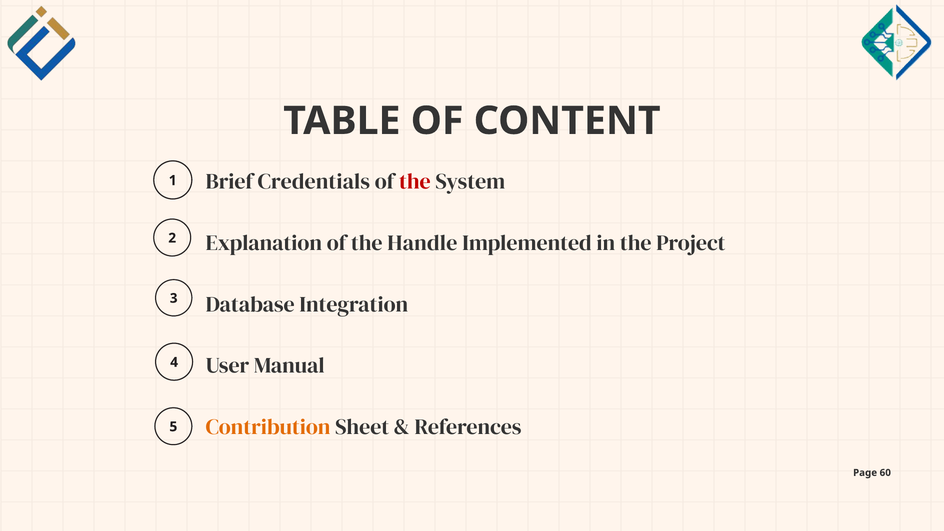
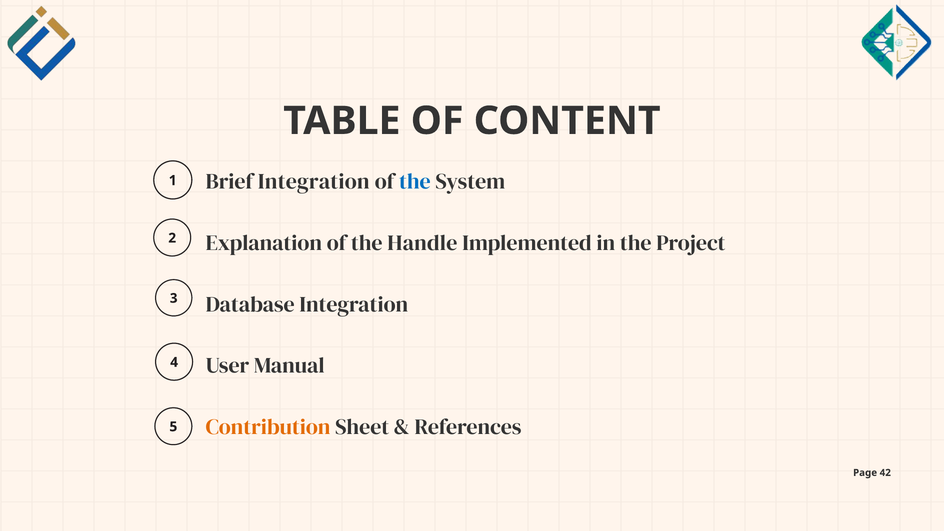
Brief Credentials: Credentials -> Integration
the at (415, 182) colour: red -> blue
60: 60 -> 42
